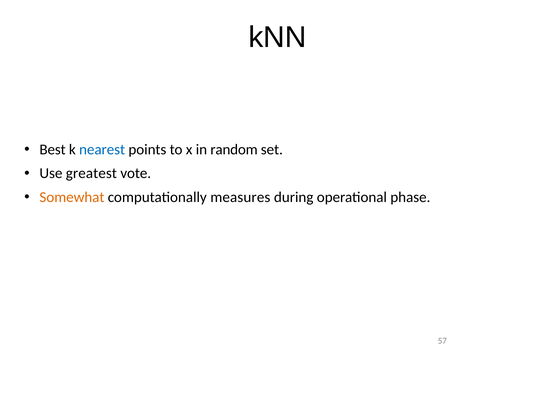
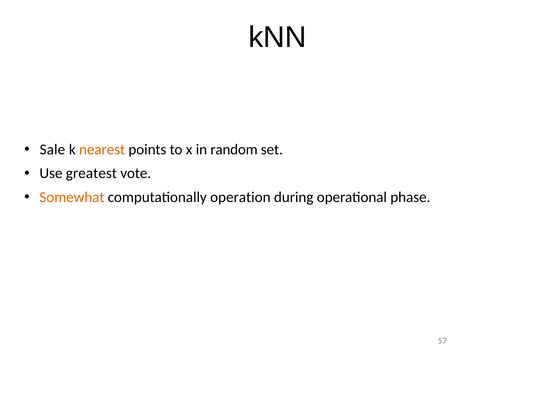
Best: Best -> Sale
nearest colour: blue -> orange
measures: measures -> operation
